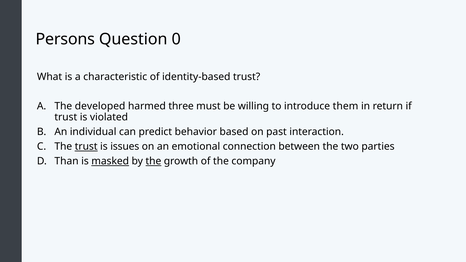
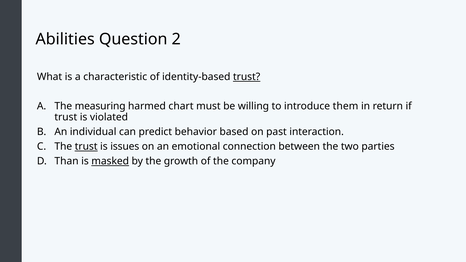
Persons: Persons -> Abilities
0: 0 -> 2
trust at (247, 77) underline: none -> present
developed: developed -> measuring
three: three -> chart
the at (153, 161) underline: present -> none
